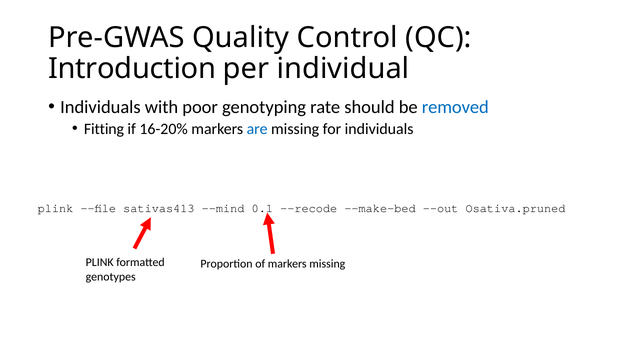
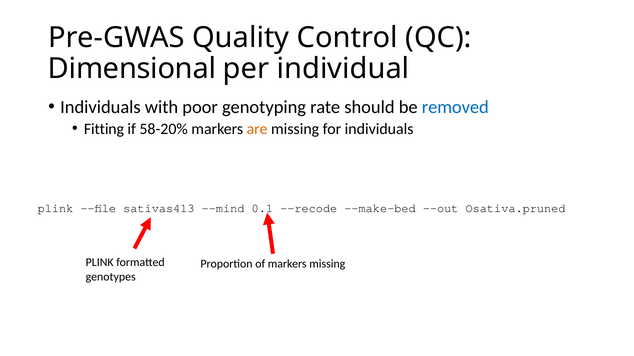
Introduction: Introduction -> Dimensional
16-20%: 16-20% -> 58-20%
are colour: blue -> orange
